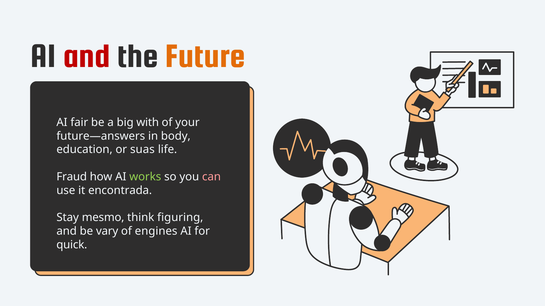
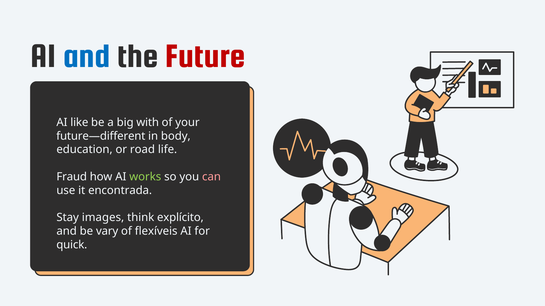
and at (87, 56) colour: red -> blue
Future colour: orange -> red
fair: fair -> like
future—answers: future—answers -> future—different
suas: suas -> road
mesmo: mesmo -> images
figuring: figuring -> explícito
engines: engines -> flexíveis
